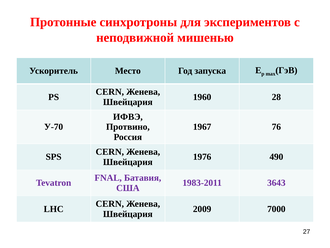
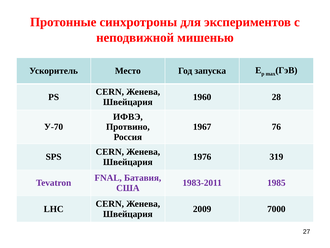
490: 490 -> 319
3643: 3643 -> 1985
